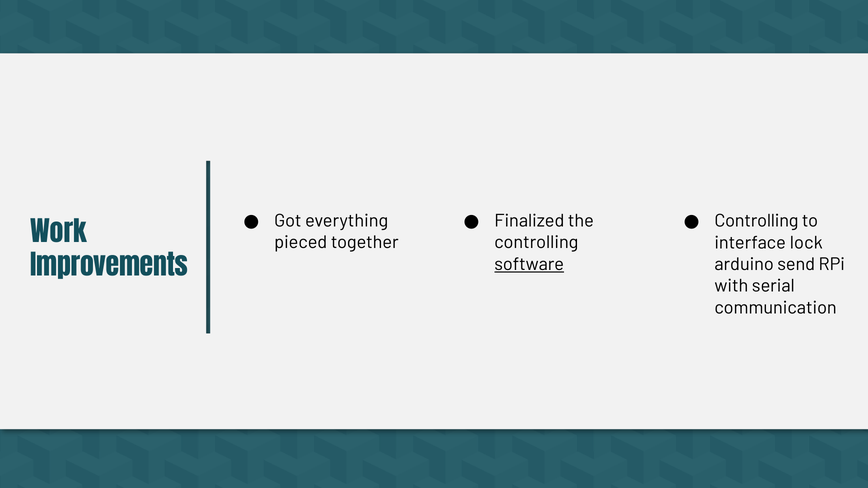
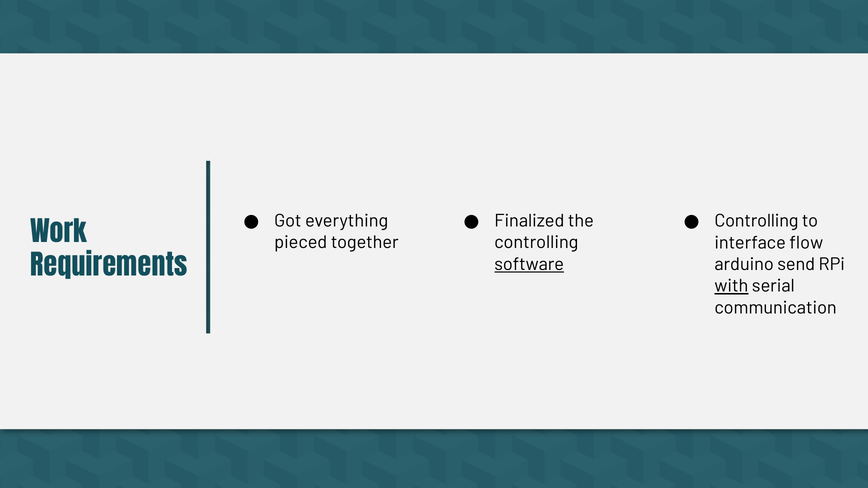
lock: lock -> flow
Improvements: Improvements -> Requirements
with underline: none -> present
